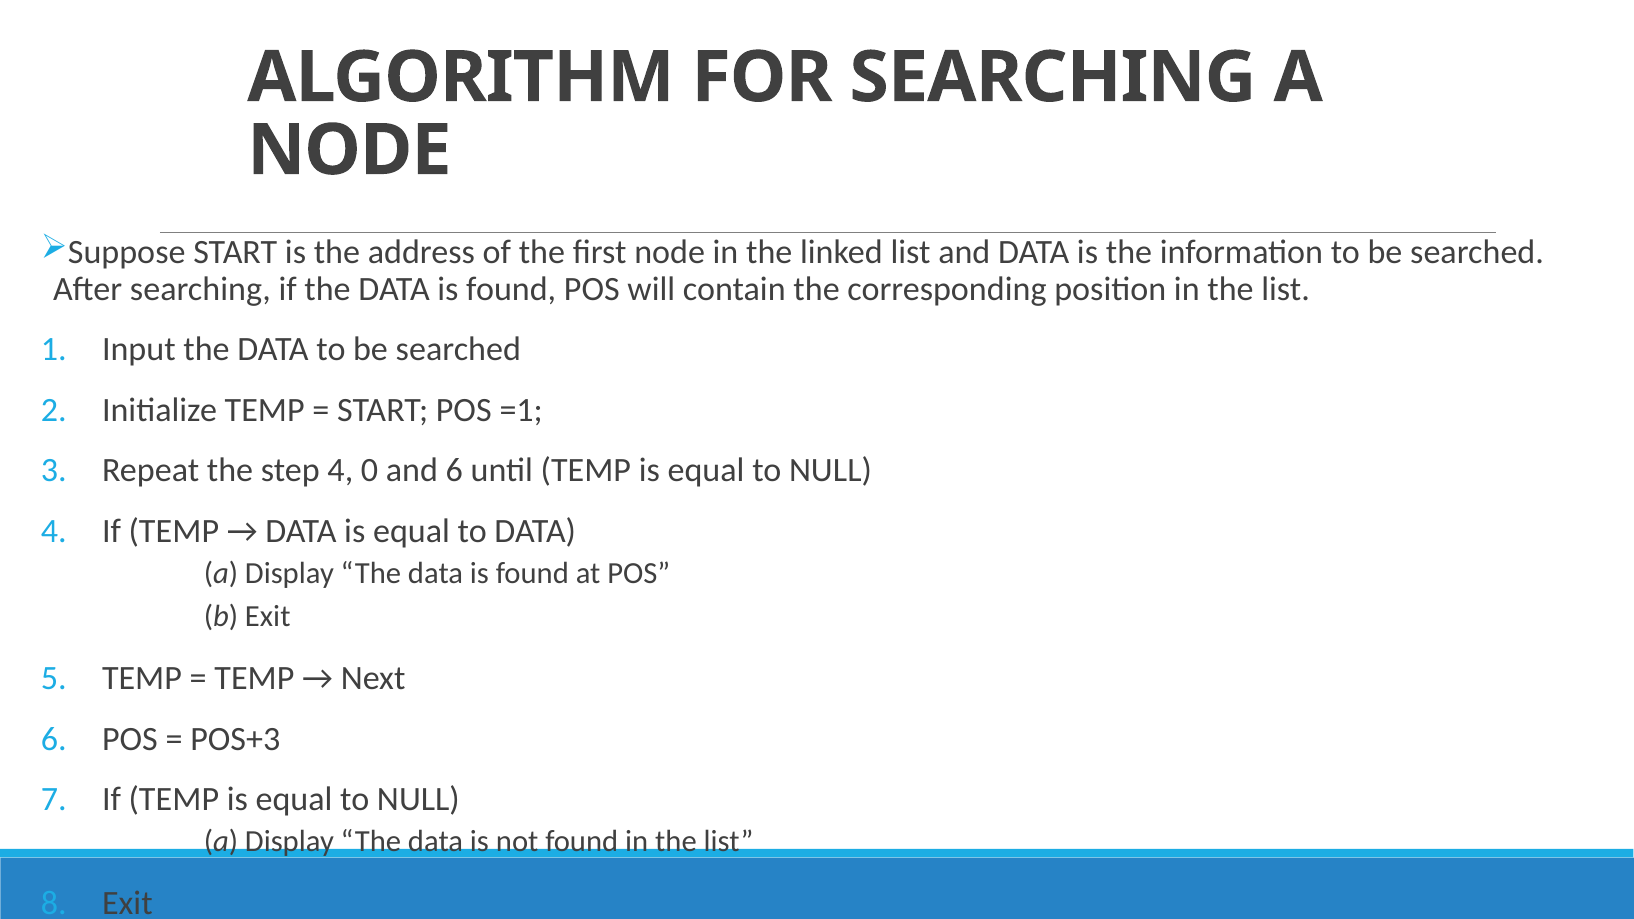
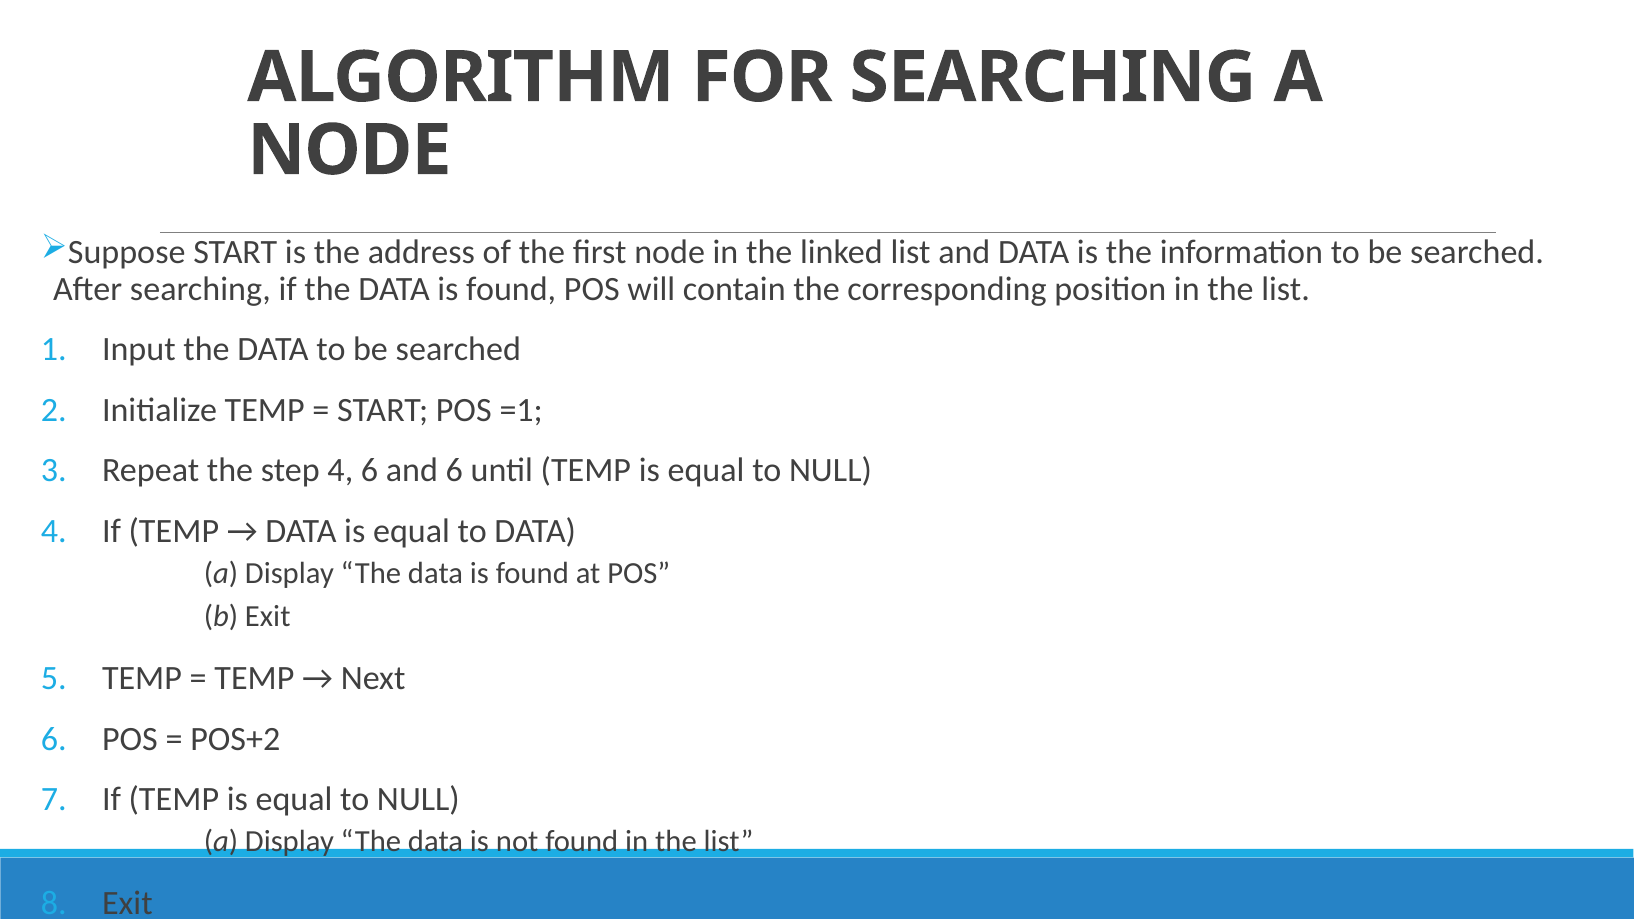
4 0: 0 -> 6
POS+3: POS+3 -> POS+2
